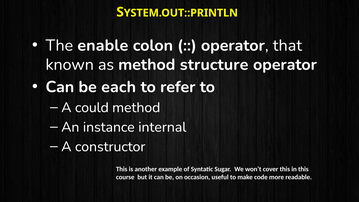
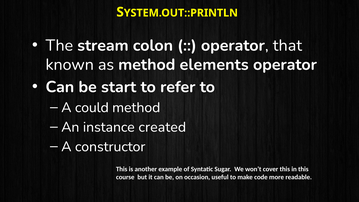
enable: enable -> stream
structure: structure -> elements
each: each -> start
internal: internal -> created
